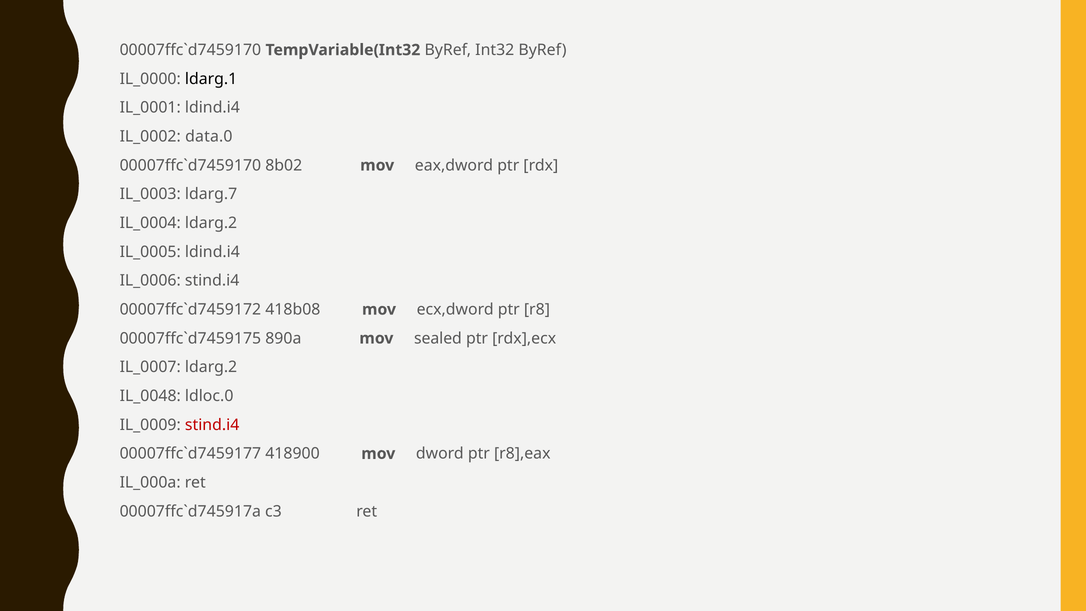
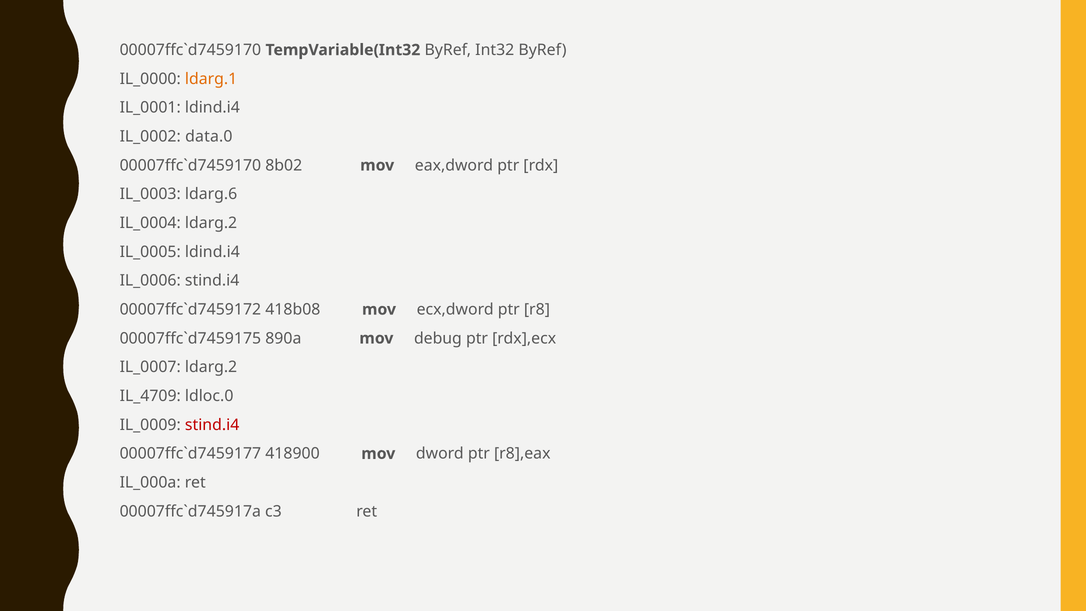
ldarg.1 colour: black -> orange
ldarg.7: ldarg.7 -> ldarg.6
sealed: sealed -> debug
IL_0048: IL_0048 -> IL_4709
